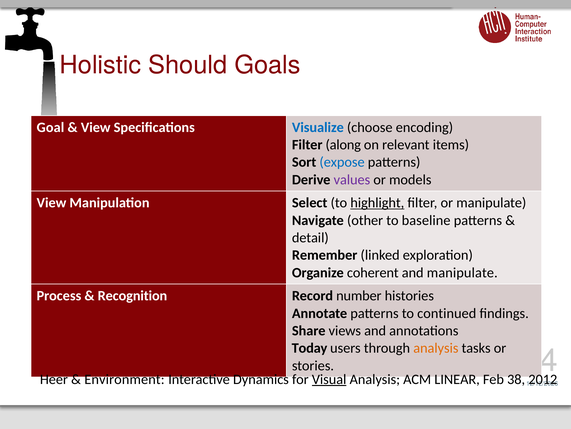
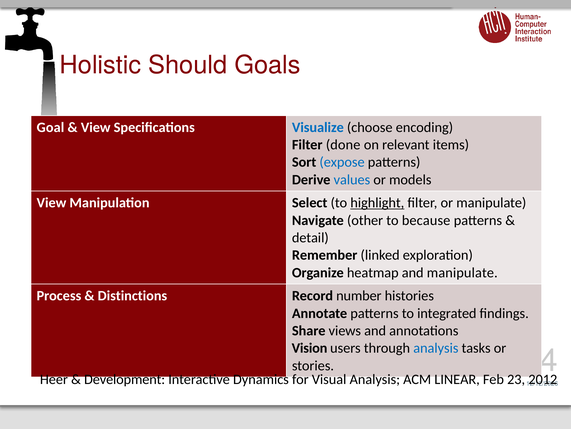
along: along -> done
values colour: purple -> blue
baseline: baseline -> because
coherent: coherent -> heatmap
Recognition: Recognition -> Distinctions
continued: continued -> integrated
Today: Today -> Vision
analysis at (436, 348) colour: orange -> blue
Environment: Environment -> Development
Visual underline: present -> none
38: 38 -> 23
